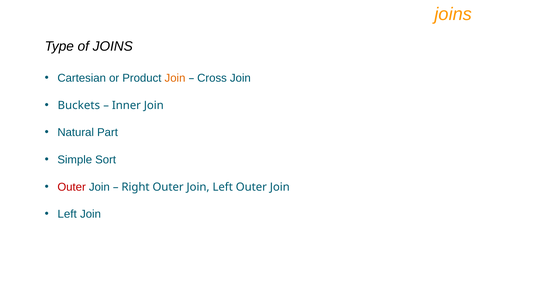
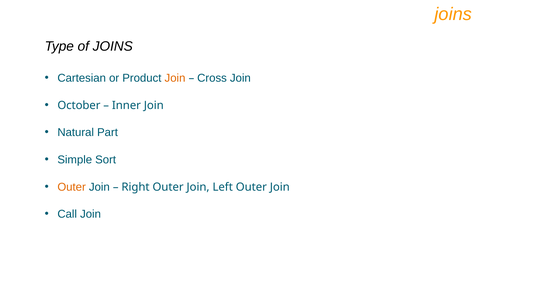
Buckets: Buckets -> October
Outer at (72, 187) colour: red -> orange
Left at (67, 214): Left -> Call
